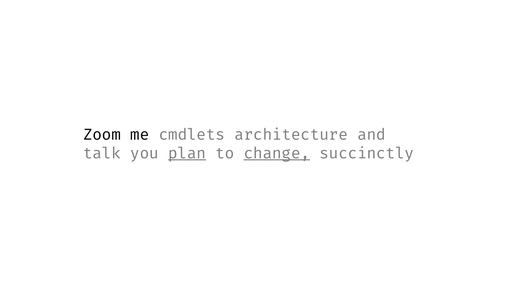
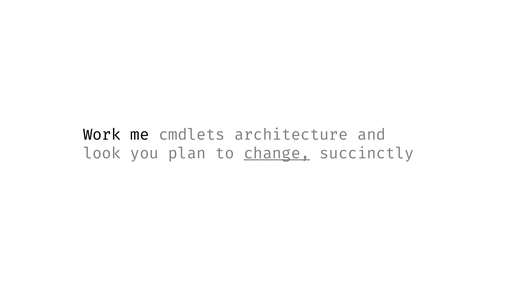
Zoom: Zoom -> Work
talk: talk -> look
plan underline: present -> none
